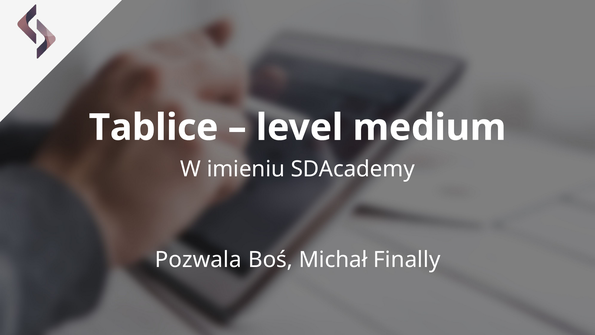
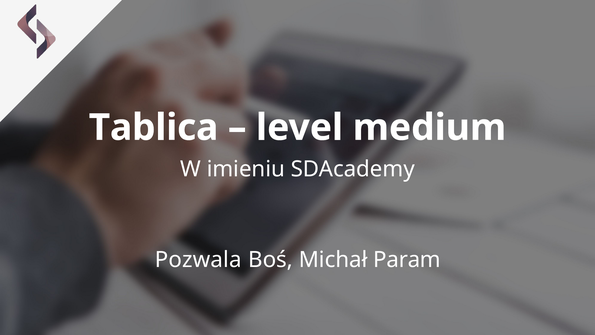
Tablice: Tablice -> Tablica
Finally: Finally -> Param
